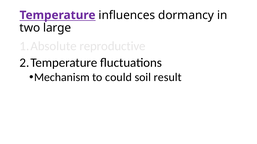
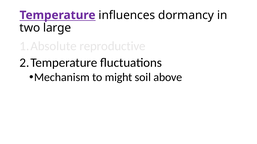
could: could -> might
result: result -> above
